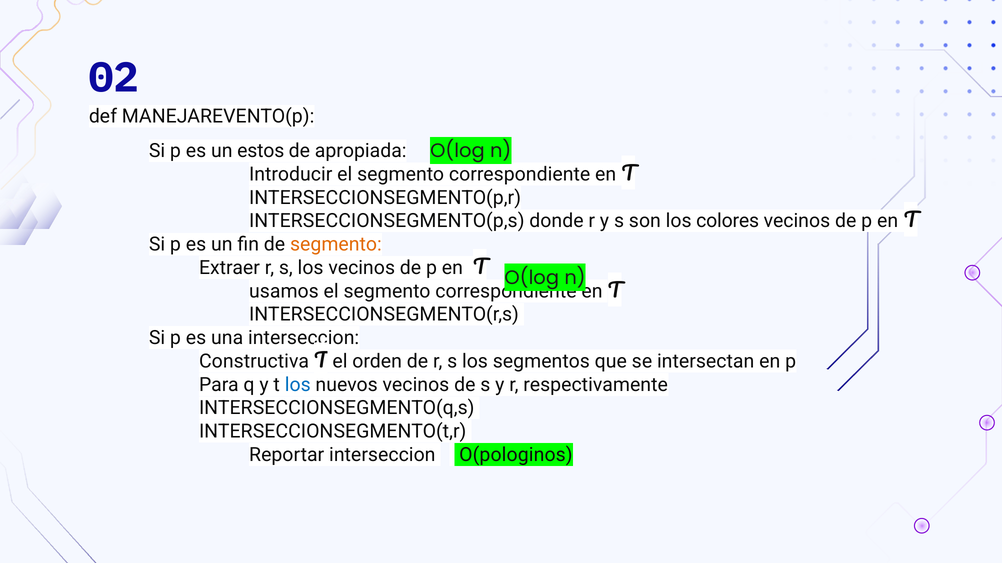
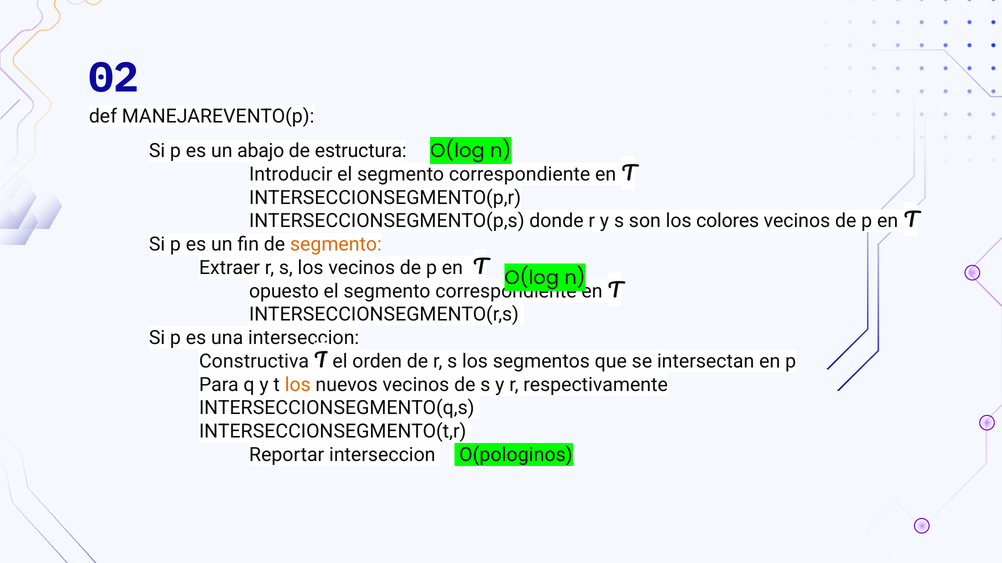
estos: estos -> abajo
apropiada: apropiada -> estructura
usamos: usamos -> opuesto
los at (298, 385) colour: blue -> orange
